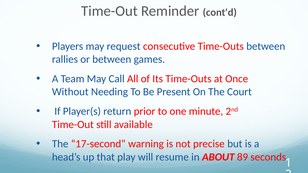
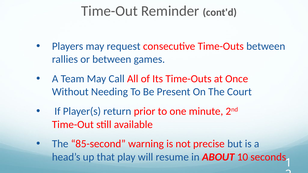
17-second: 17-second -> 85-second
89: 89 -> 10
